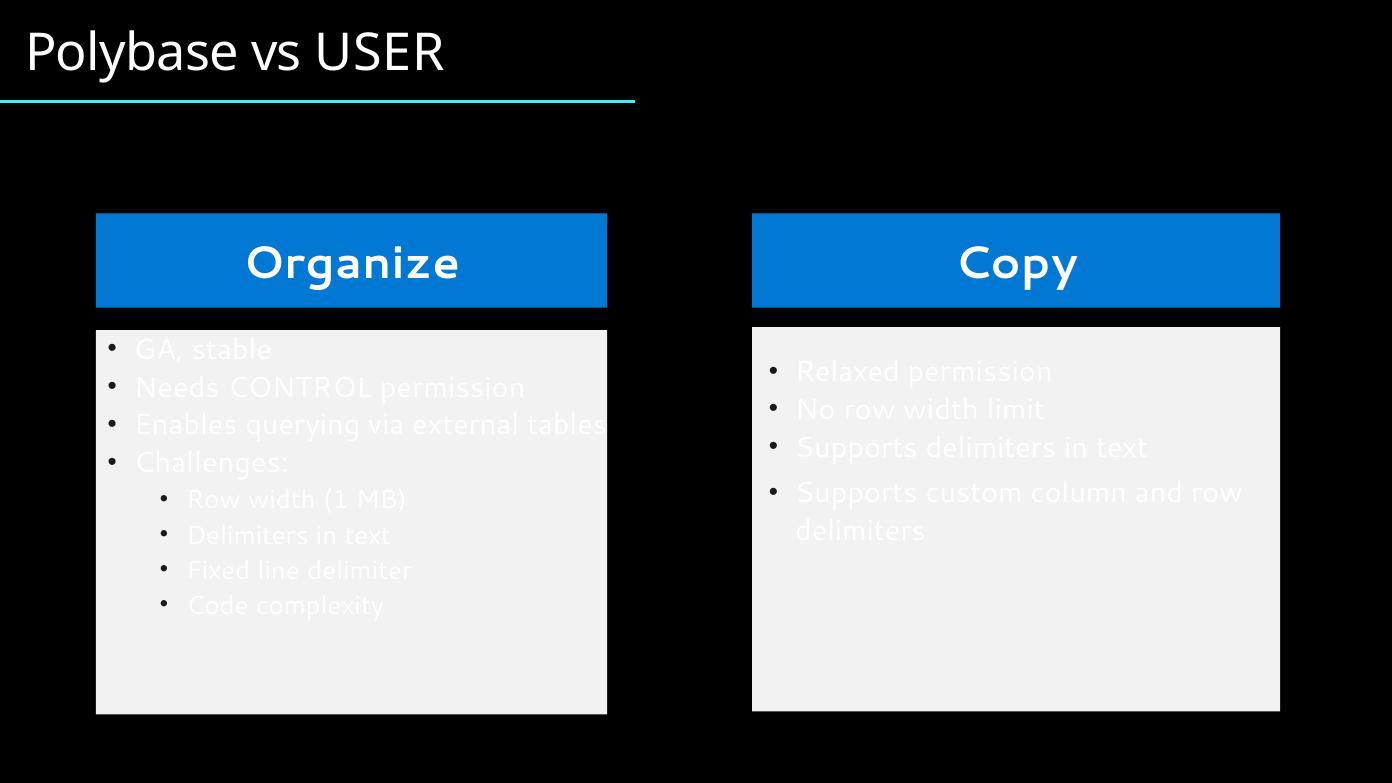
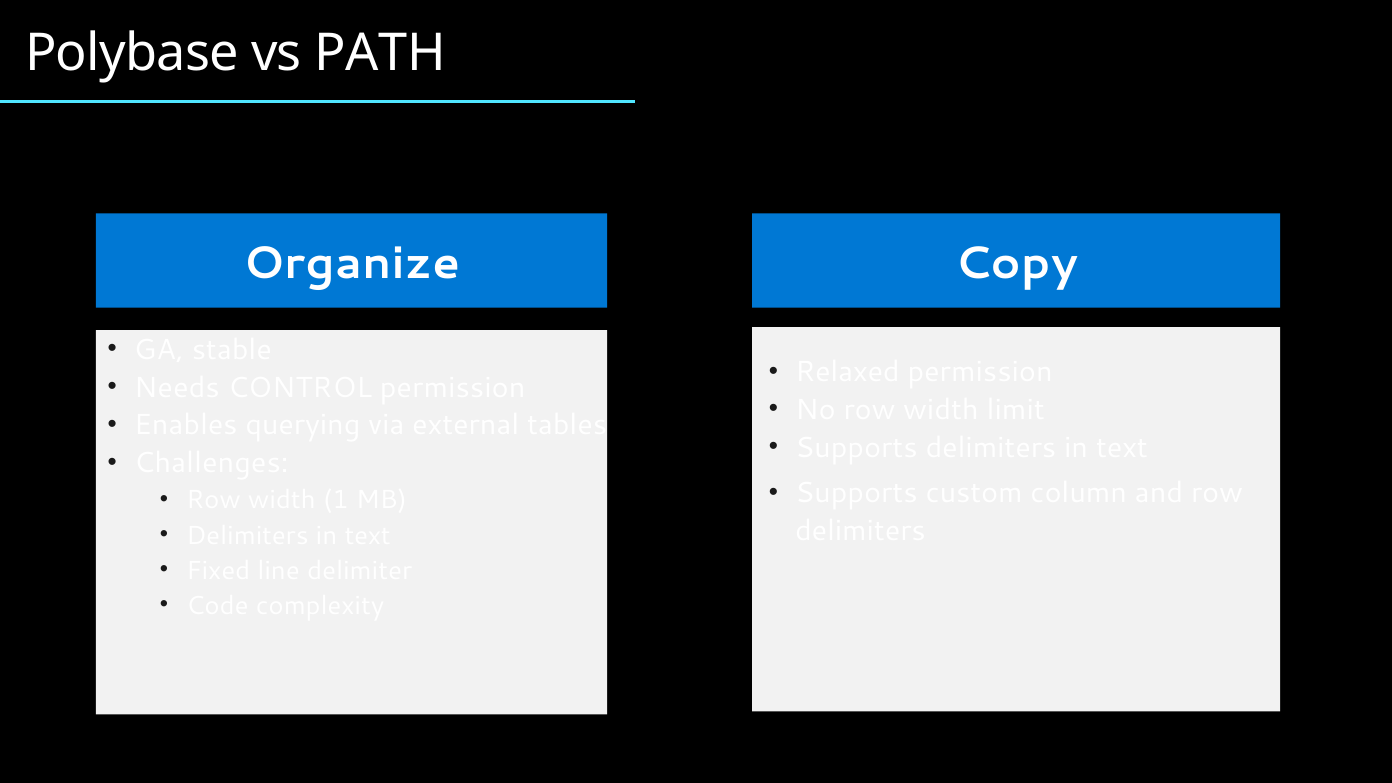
USER: USER -> PATH
